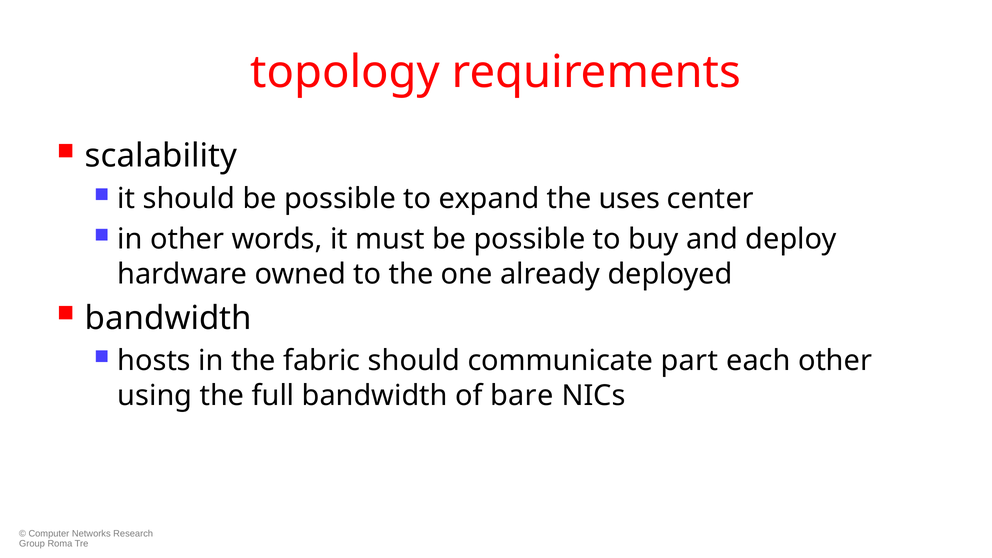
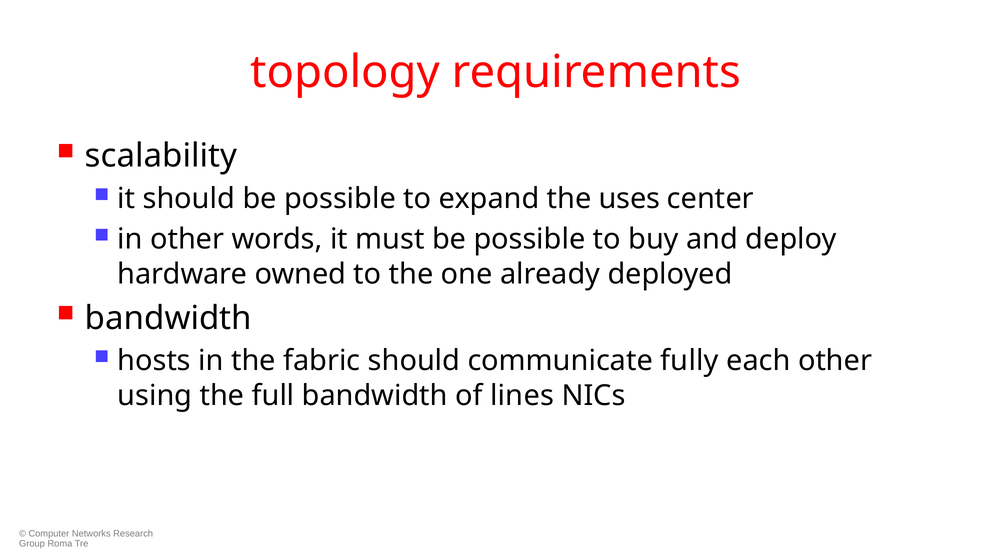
part: part -> fully
bare: bare -> lines
